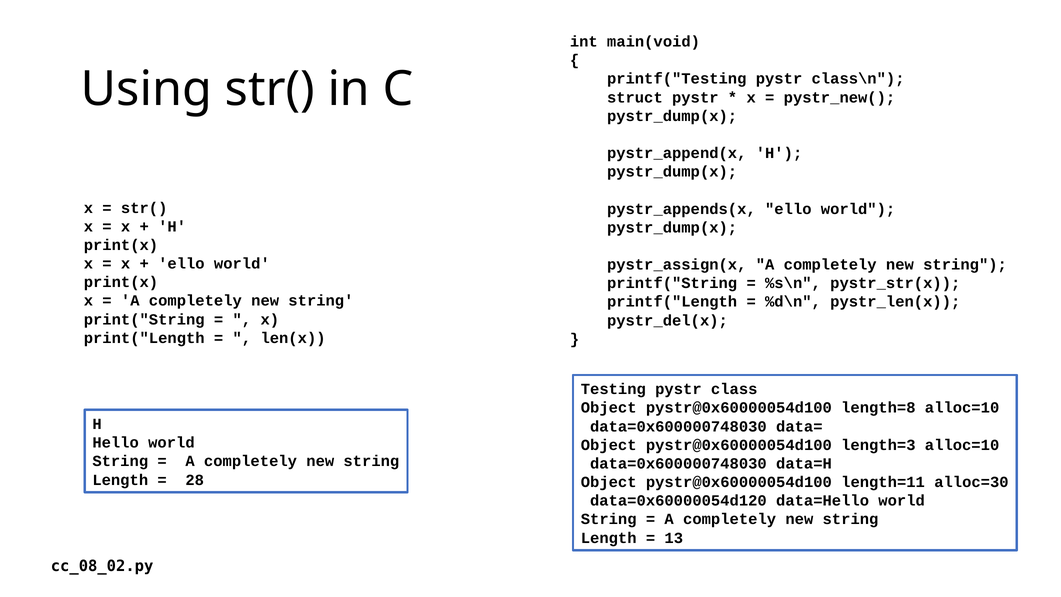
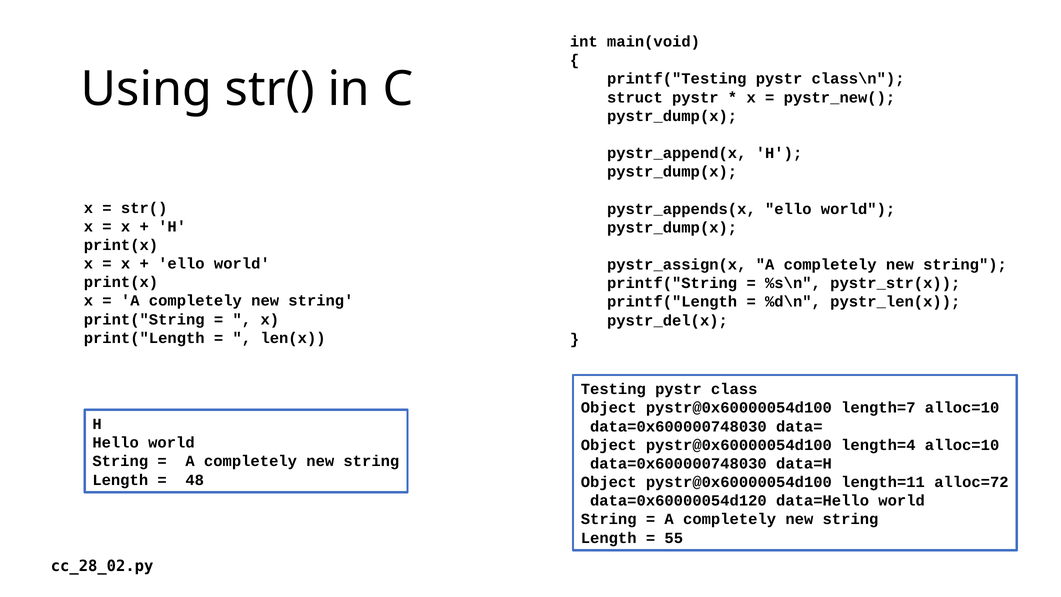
length=8: length=8 -> length=7
length=3: length=3 -> length=4
28: 28 -> 48
alloc=30: alloc=30 -> alloc=72
13: 13 -> 55
cc_08_02.py: cc_08_02.py -> cc_28_02.py
